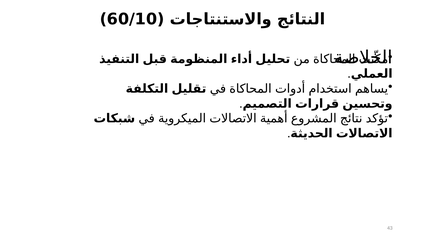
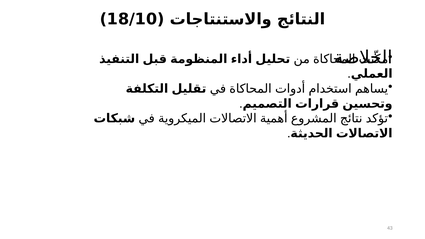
60/10: 60/10 -> 18/10
